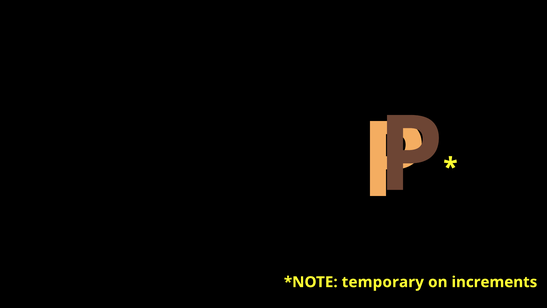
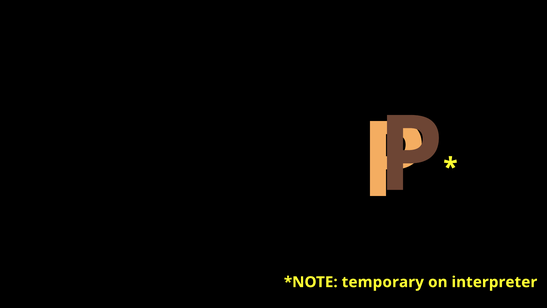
increments: increments -> interpreter
